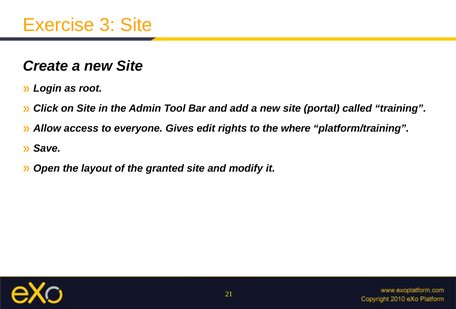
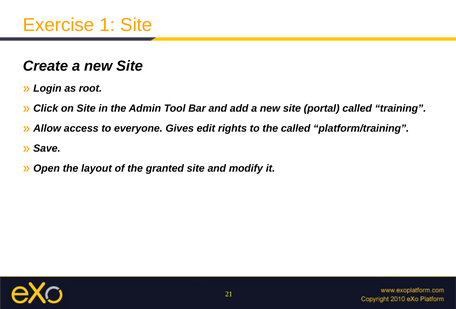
3: 3 -> 1
the where: where -> called
